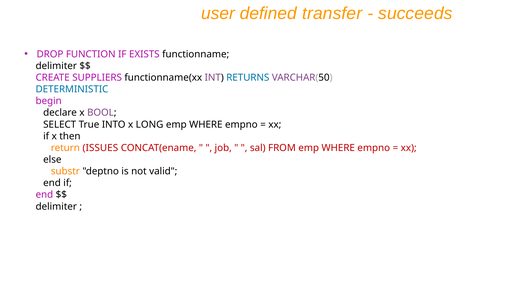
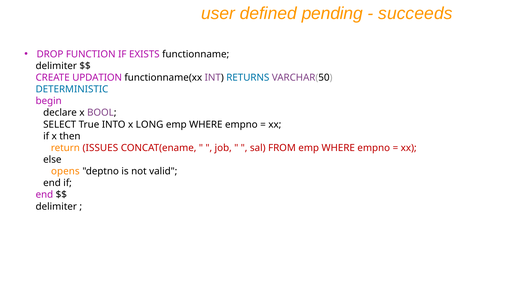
transfer: transfer -> pending
SUPPLIERS: SUPPLIERS -> UPDATION
substr: substr -> opens
